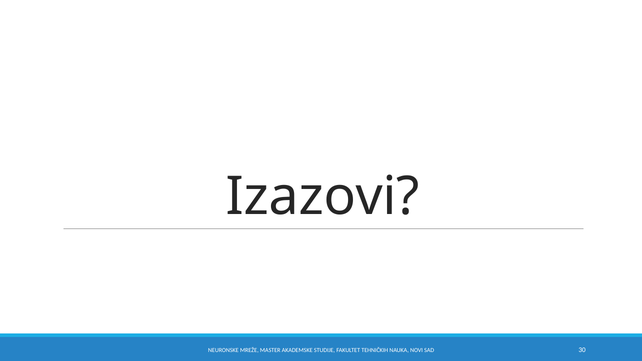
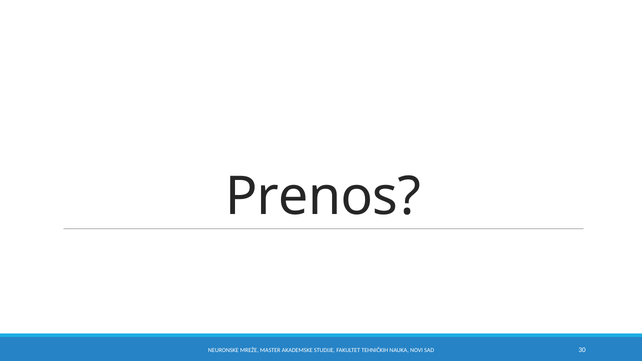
Izazovi: Izazovi -> Prenos
